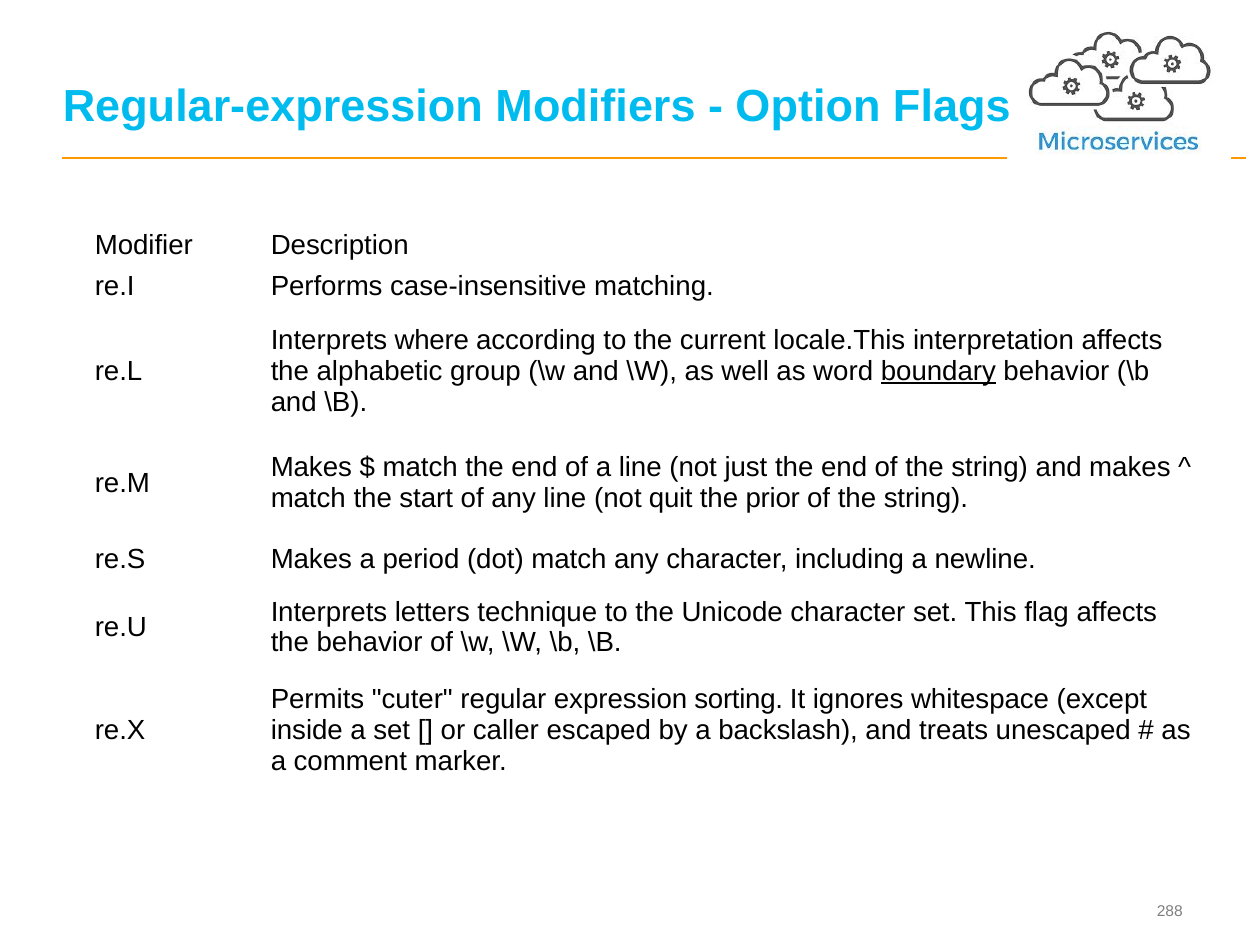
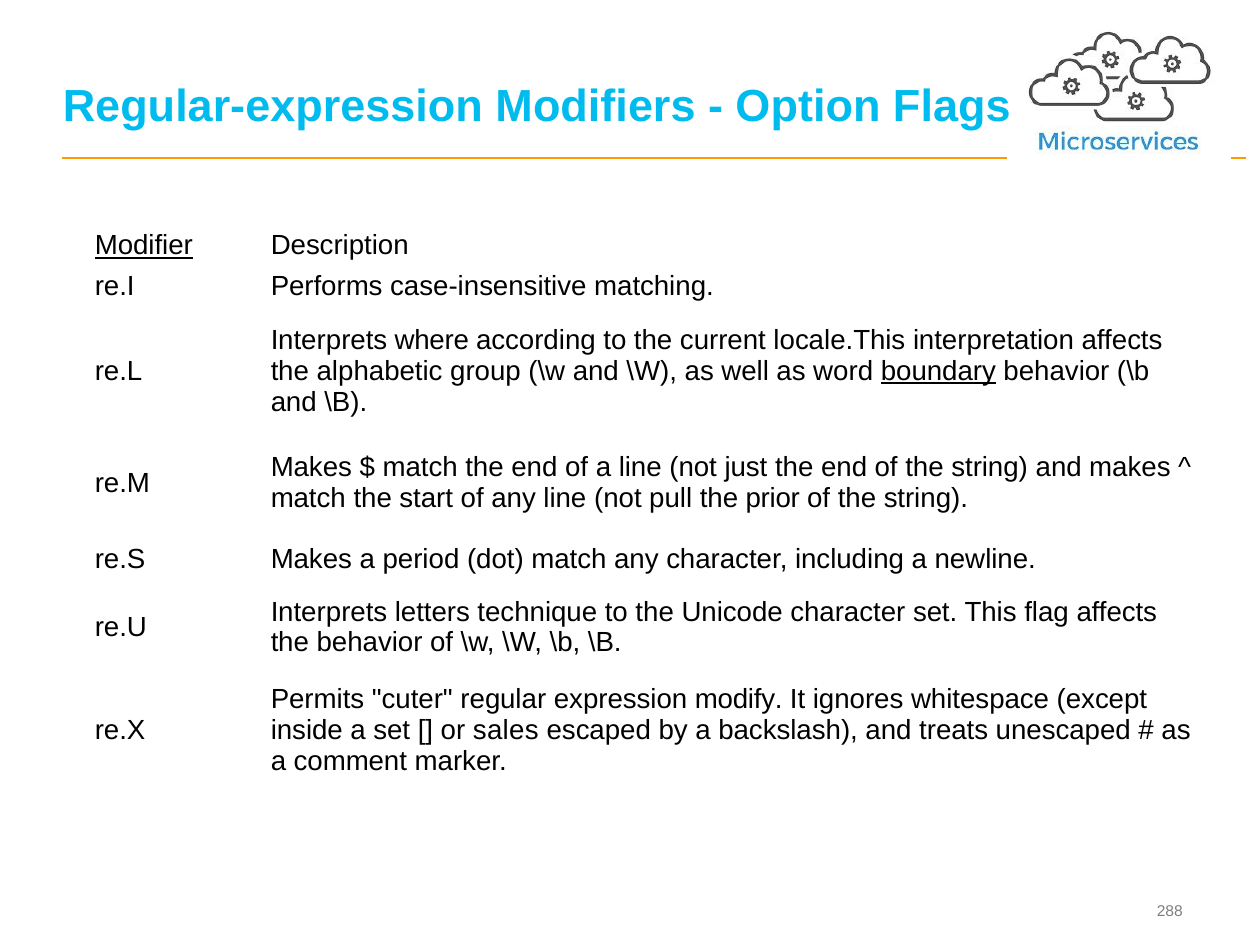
Modifier underline: none -> present
quit: quit -> pull
sorting: sorting -> modify
caller: caller -> sales
